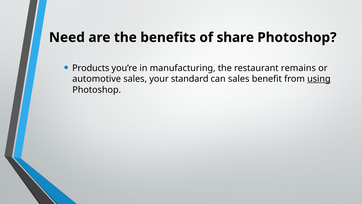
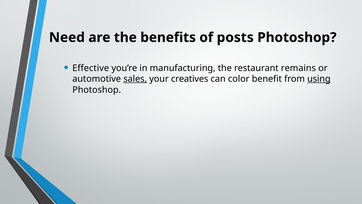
share: share -> posts
Products: Products -> Effective
sales at (135, 79) underline: none -> present
standard: standard -> creatives
can sales: sales -> color
